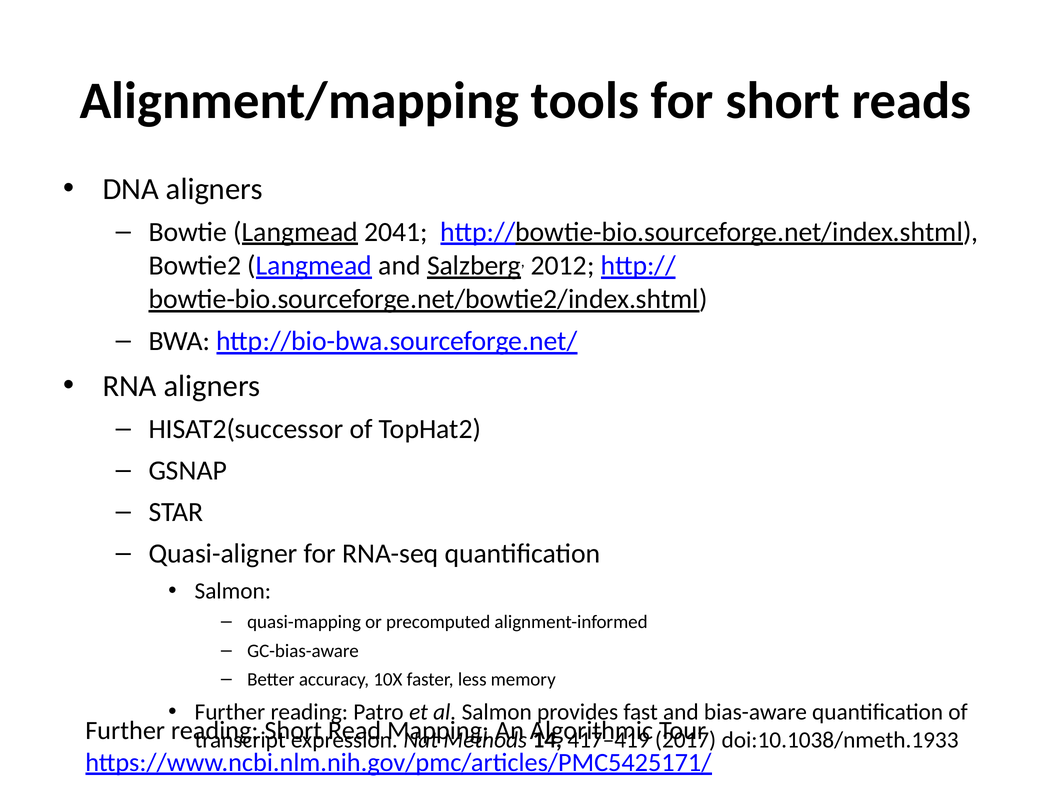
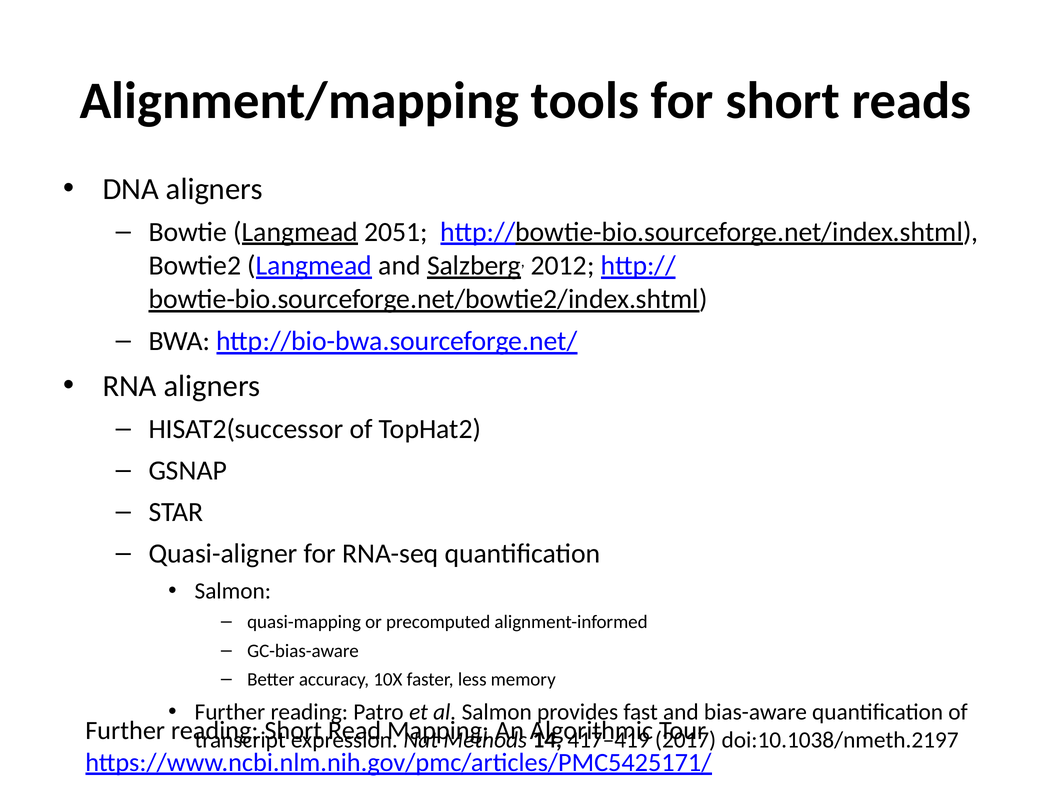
2041: 2041 -> 2051
doi:10.1038/nmeth.1933: doi:10.1038/nmeth.1933 -> doi:10.1038/nmeth.2197
